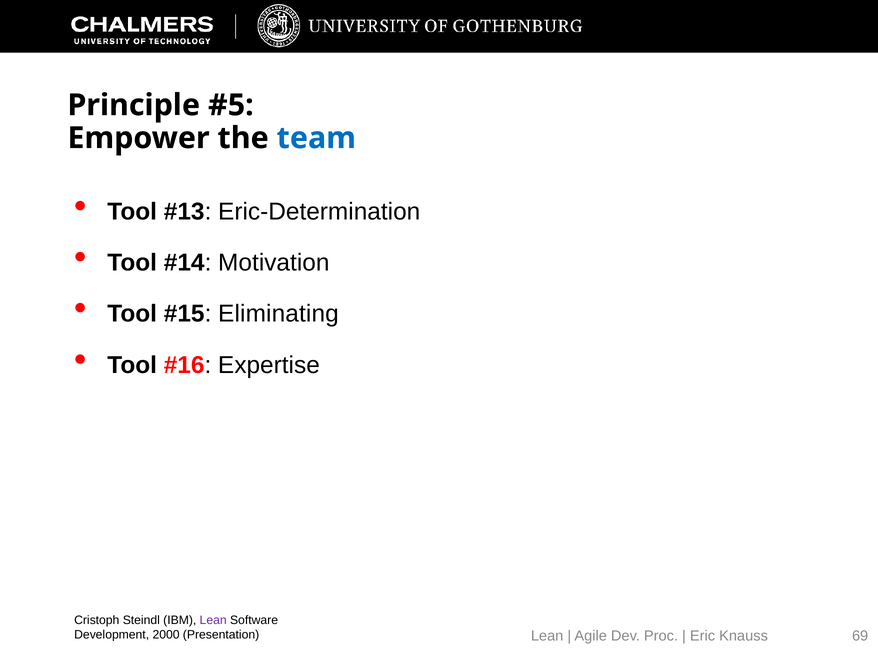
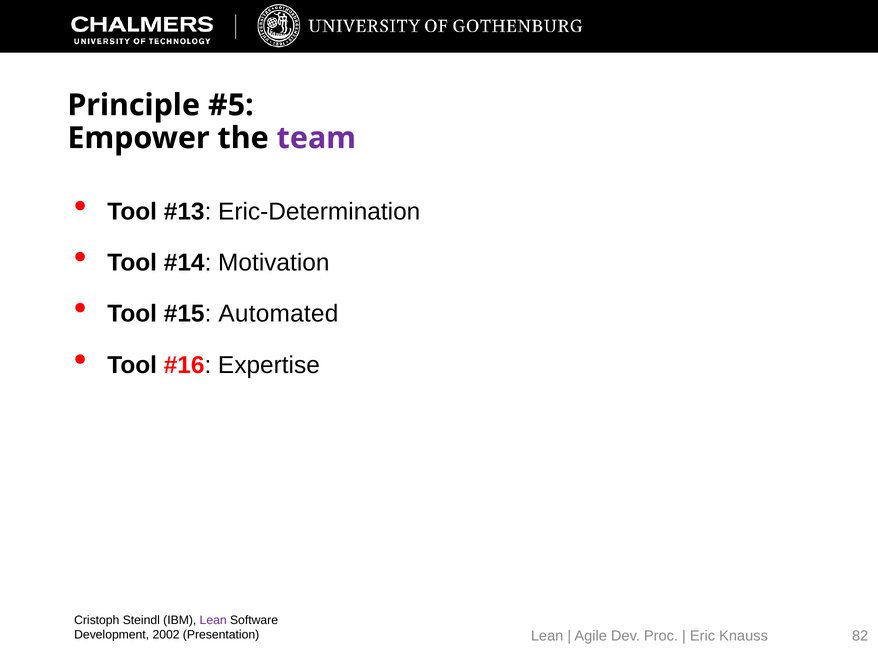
team colour: blue -> purple
Eliminating: Eliminating -> Automated
2000: 2000 -> 2002
69: 69 -> 82
